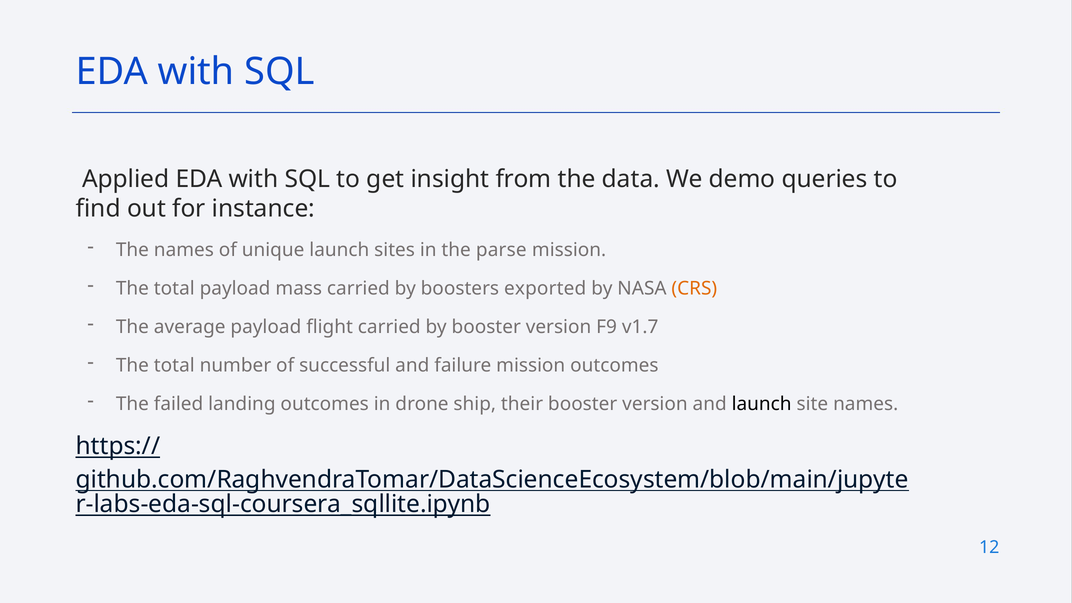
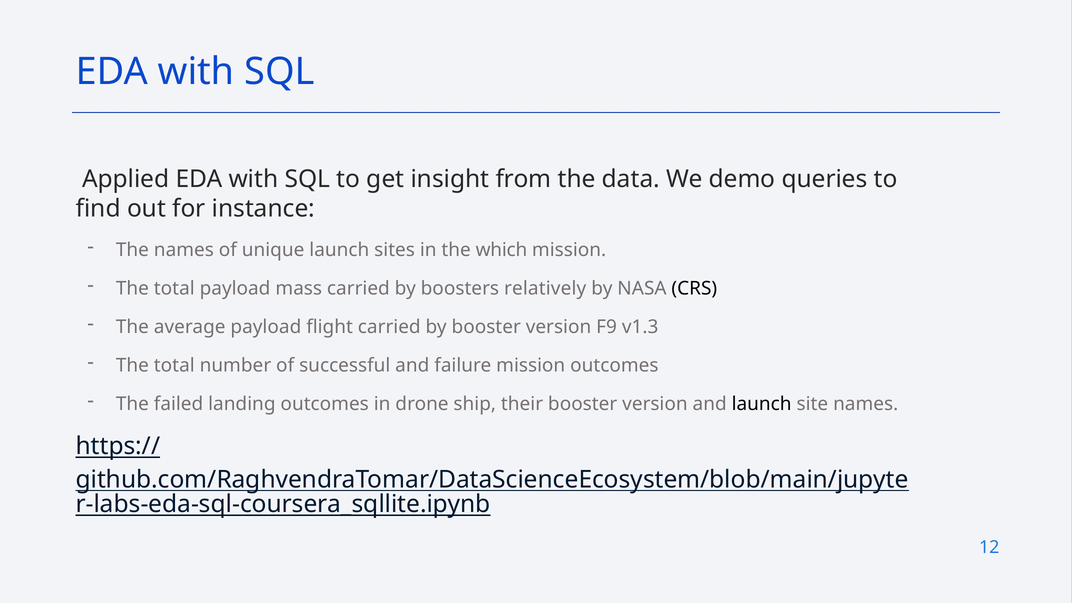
parse: parse -> which
exported: exported -> relatively
CRS colour: orange -> black
v1.7: v1.7 -> v1.3
